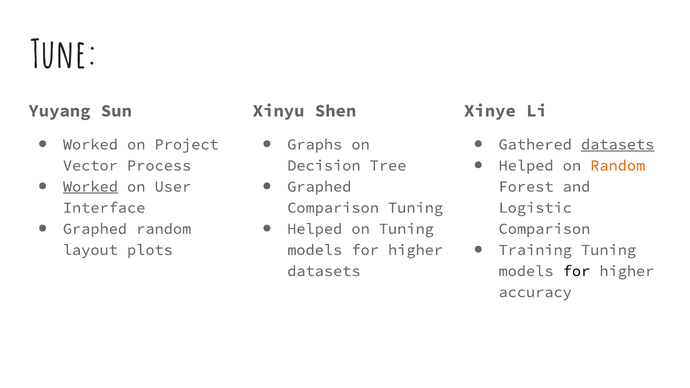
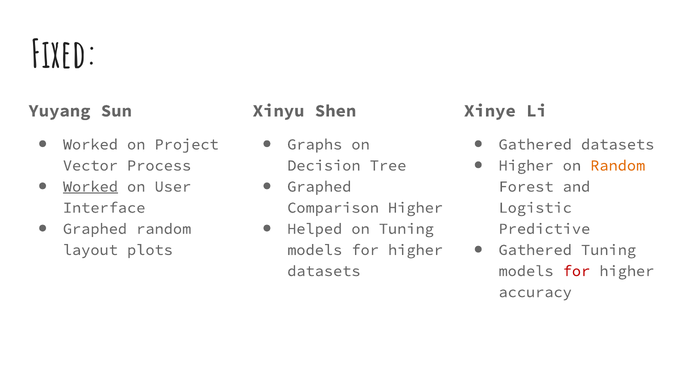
Tune: Tune -> Fixed
datasets at (618, 144) underline: present -> none
Helped at (526, 166): Helped -> Higher
Comparison Tuning: Tuning -> Higher
Comparison at (544, 229): Comparison -> Predictive
Training at (535, 250): Training -> Gathered
for at (576, 271) colour: black -> red
